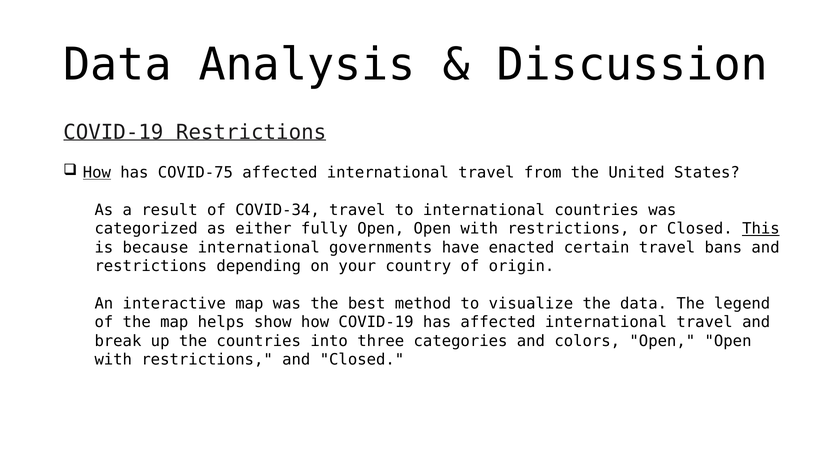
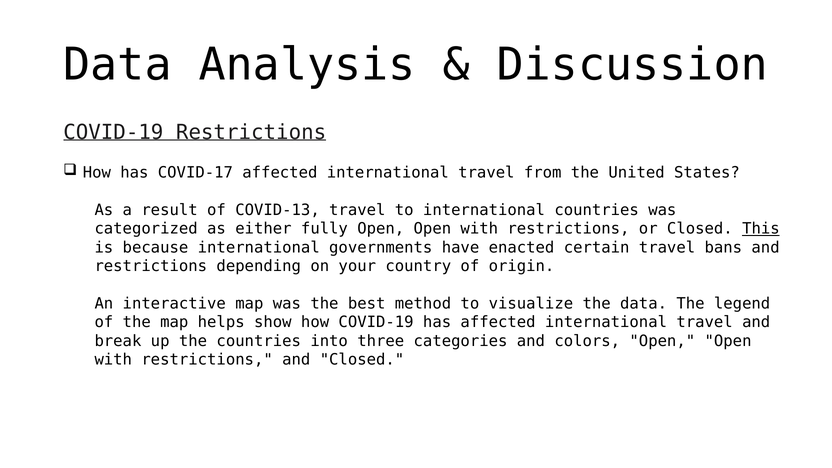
How at (97, 173) underline: present -> none
COVID-75: COVID-75 -> COVID-17
COVID-34: COVID-34 -> COVID-13
